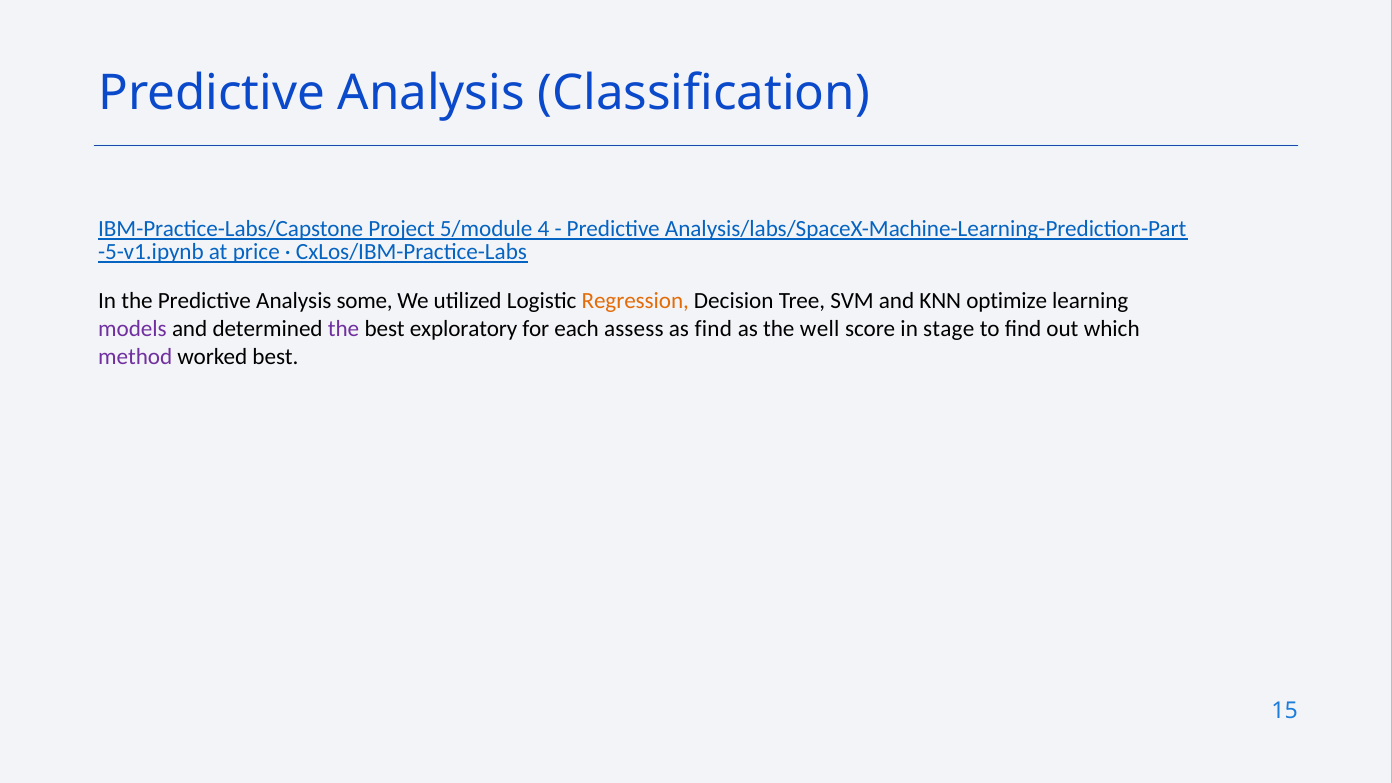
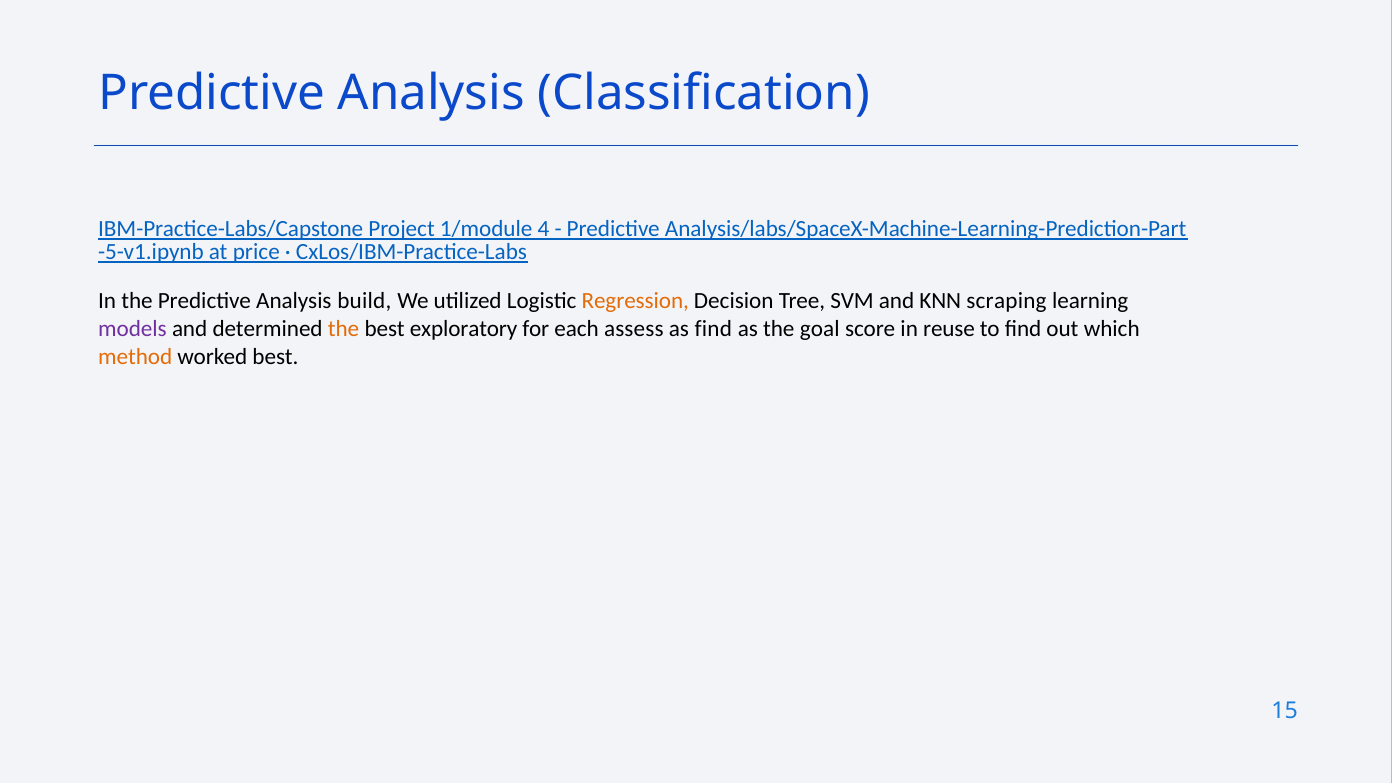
5/module: 5/module -> 1/module
some: some -> build
optimize: optimize -> scraping
the at (344, 329) colour: purple -> orange
well: well -> goal
stage: stage -> reuse
method colour: purple -> orange
